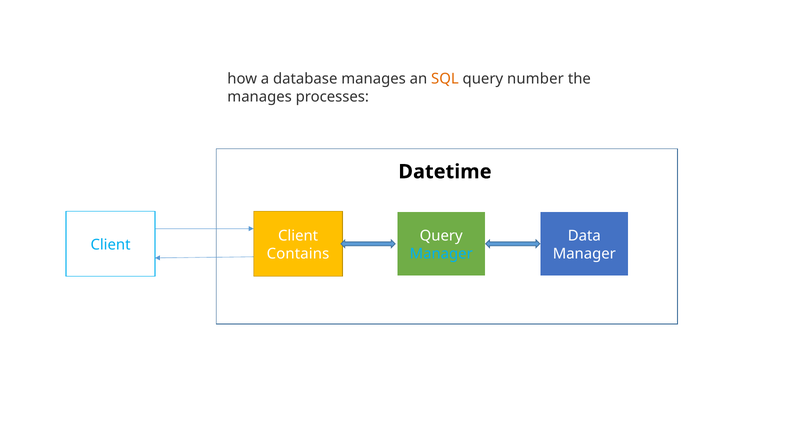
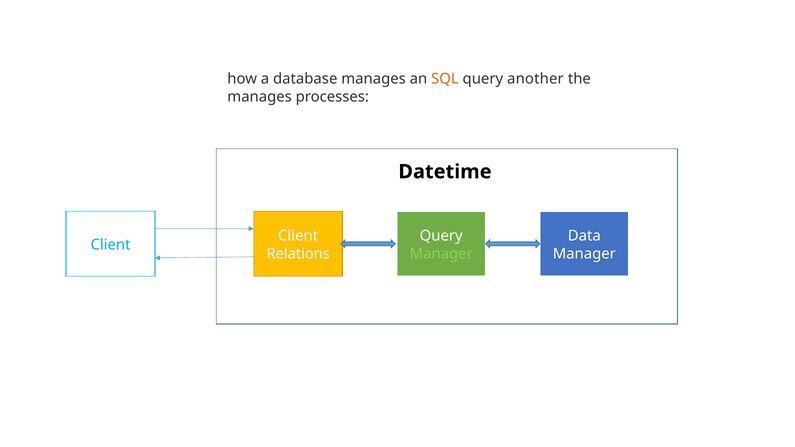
number: number -> another
Contains: Contains -> Relations
Manager at (441, 254) colour: light blue -> light green
